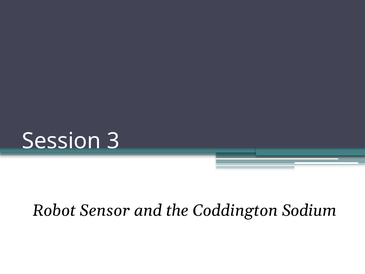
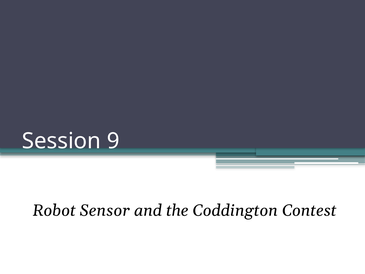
3: 3 -> 9
Sodium: Sodium -> Contest
